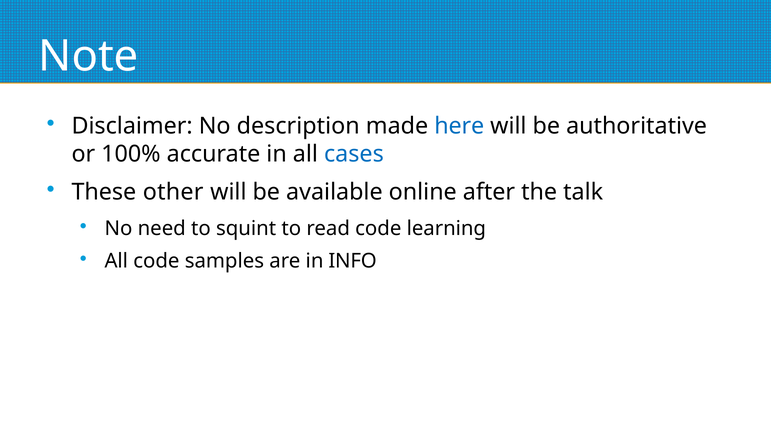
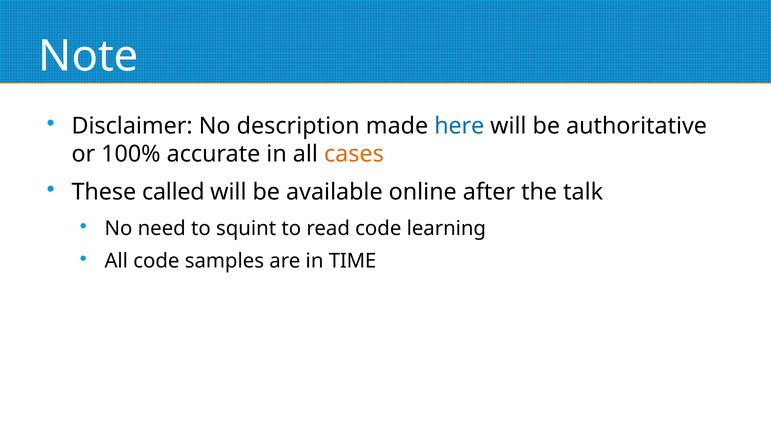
cases colour: blue -> orange
other: other -> called
INFO: INFO -> TIME
